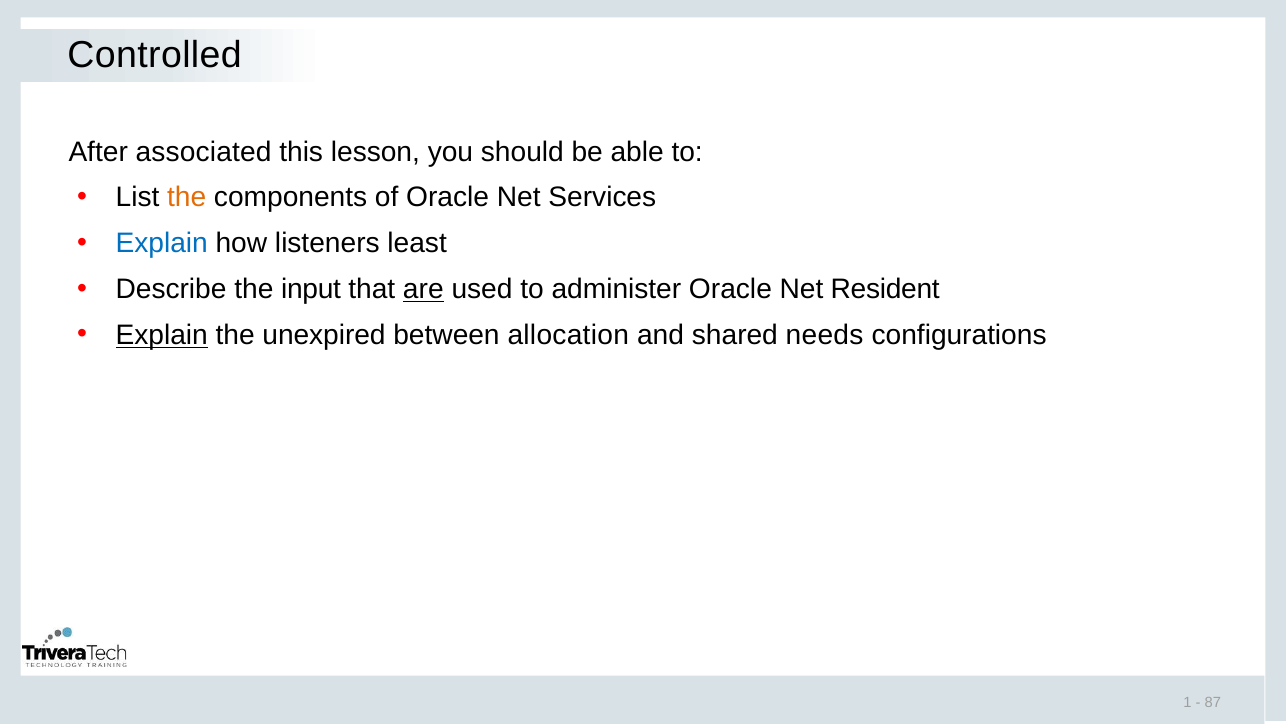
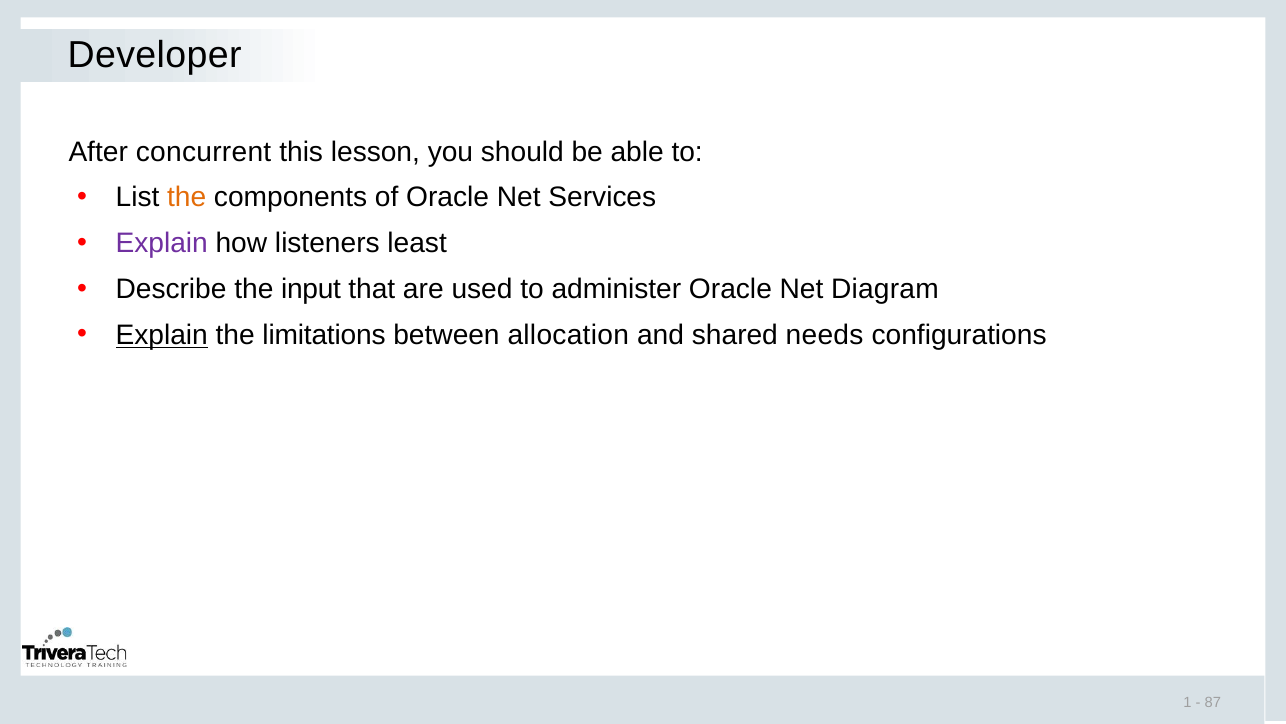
Controlled: Controlled -> Developer
associated: associated -> concurrent
Explain at (162, 243) colour: blue -> purple
are underline: present -> none
Resident: Resident -> Diagram
unexpired: unexpired -> limitations
